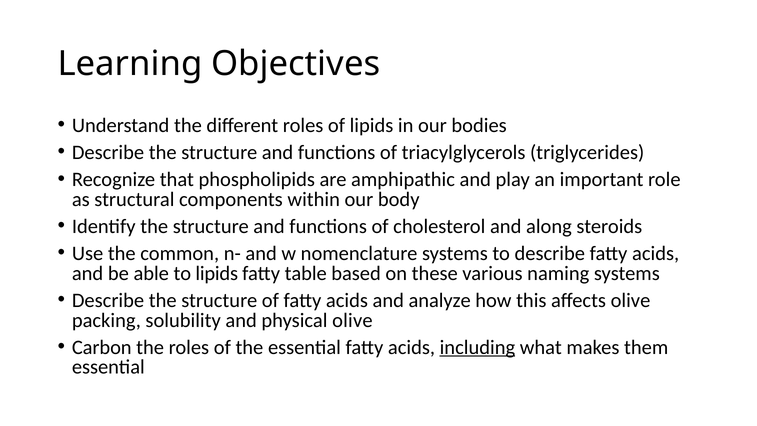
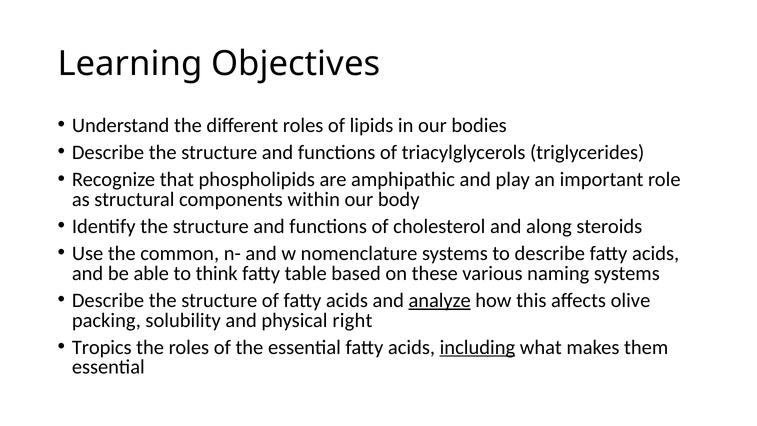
to lipids: lipids -> think
analyze underline: none -> present
physical olive: olive -> right
Carbon: Carbon -> Tropics
